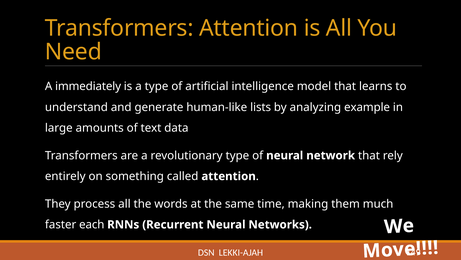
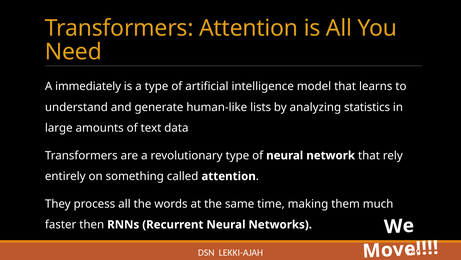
example: example -> statistics
each: each -> then
